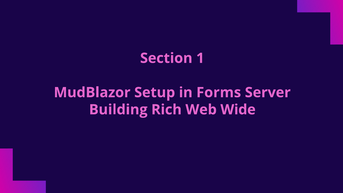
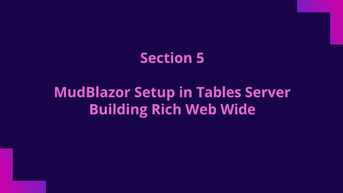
1: 1 -> 5
Forms: Forms -> Tables
